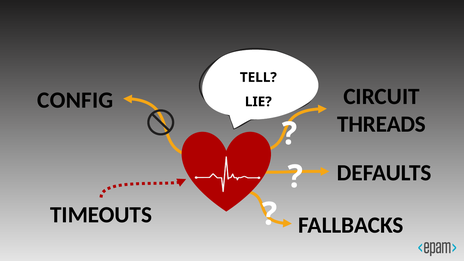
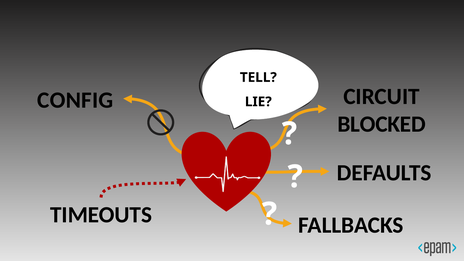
THREADS: THREADS -> BLOCKED
